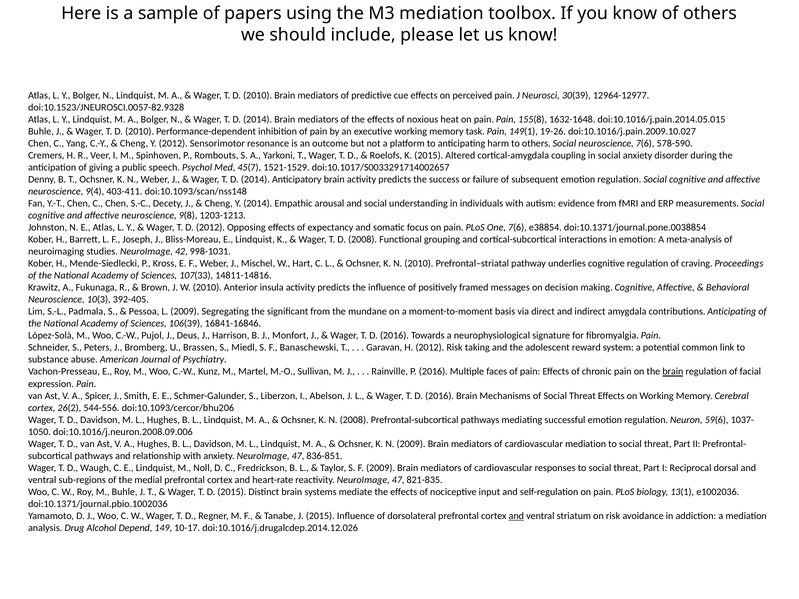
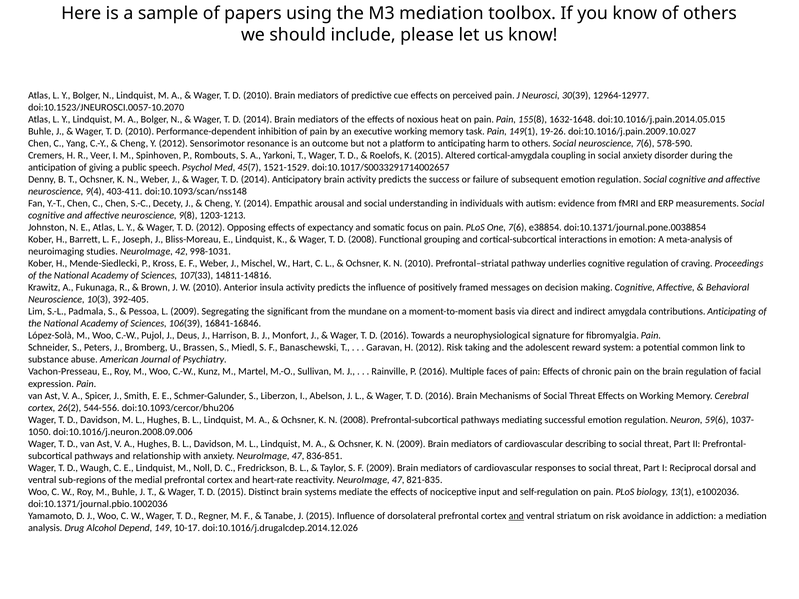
doi:10.1523/JNEUROSCI.0057-82.9328: doi:10.1523/JNEUROSCI.0057-82.9328 -> doi:10.1523/JNEUROSCI.0057-10.2070
brain at (673, 372) underline: present -> none
cardiovascular mediation: mediation -> describing
